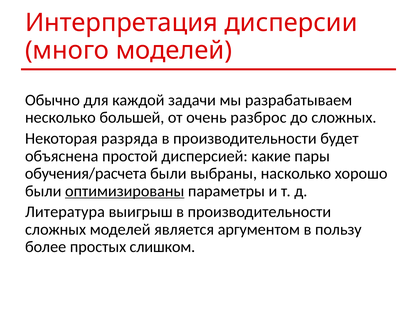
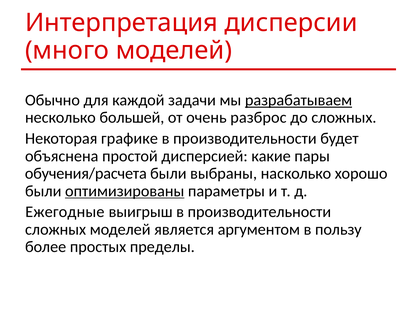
разрабатываем underline: none -> present
разряда: разряда -> графике
Литература: Литература -> Ежегодные
слишком: слишком -> пределы
